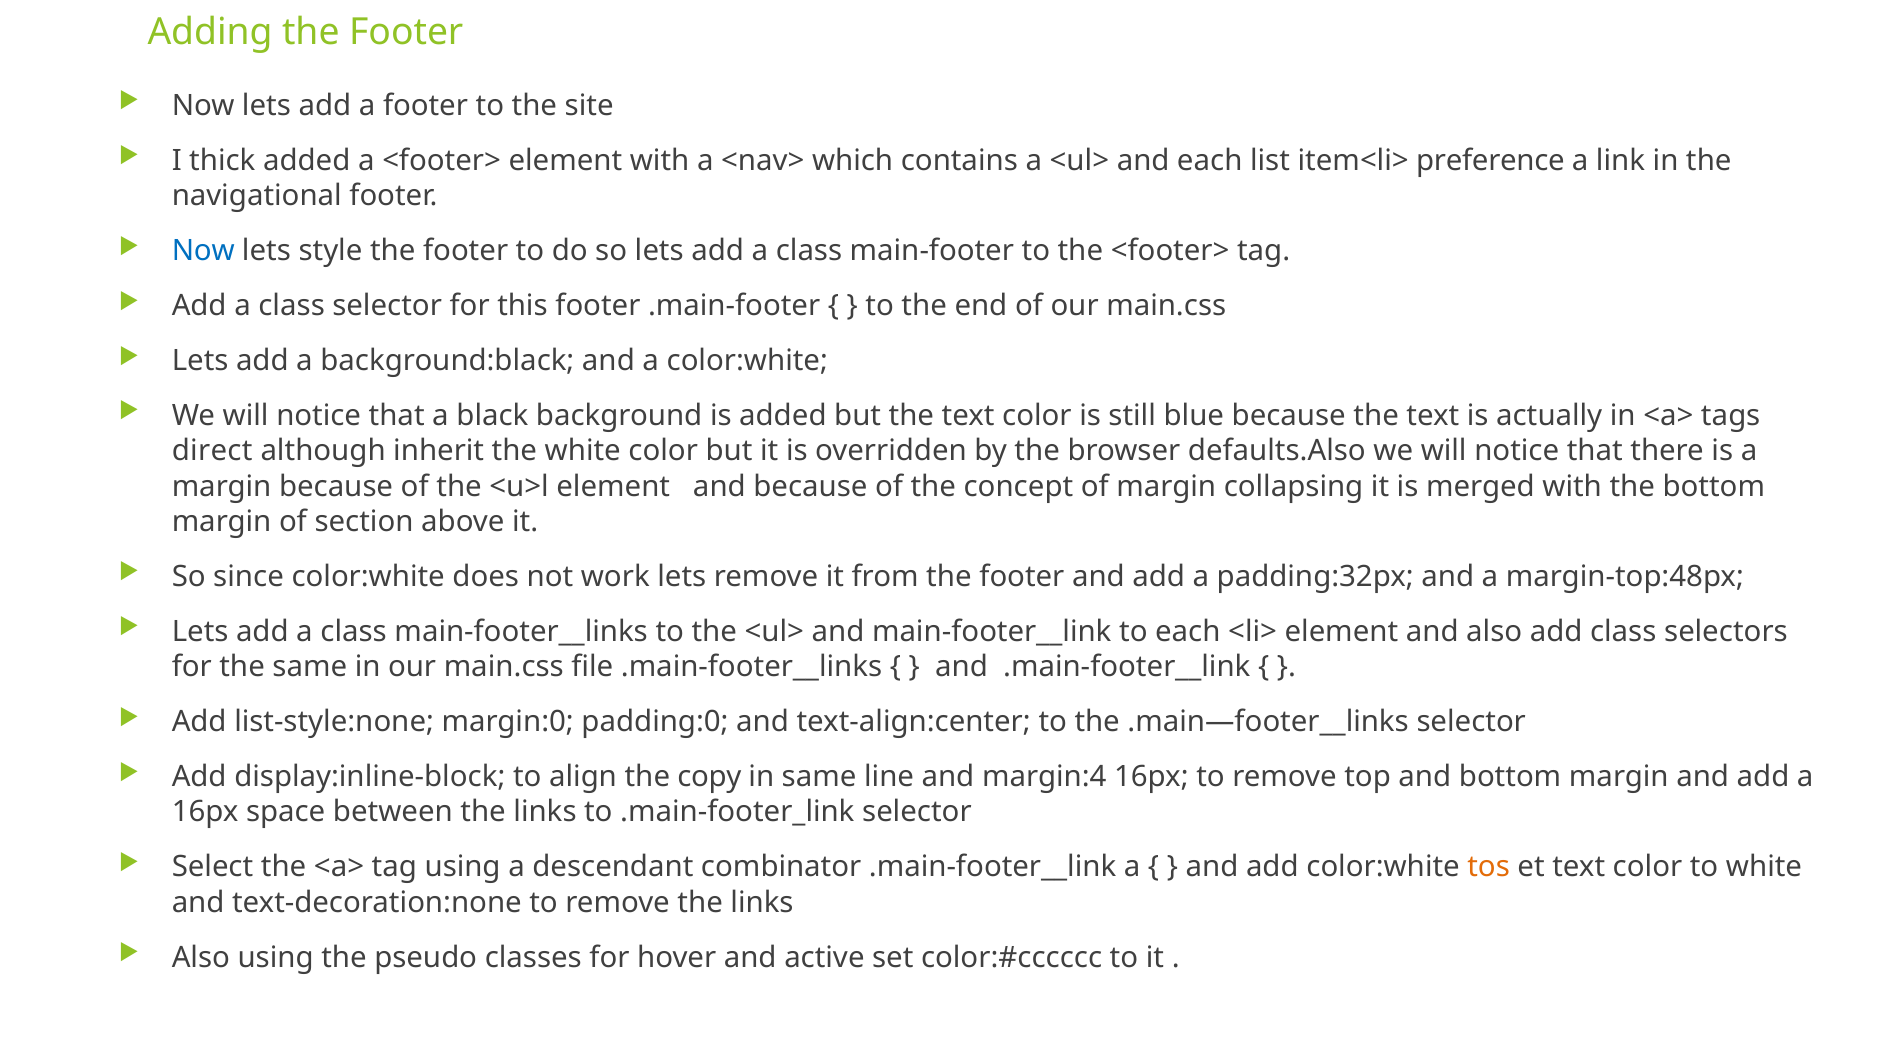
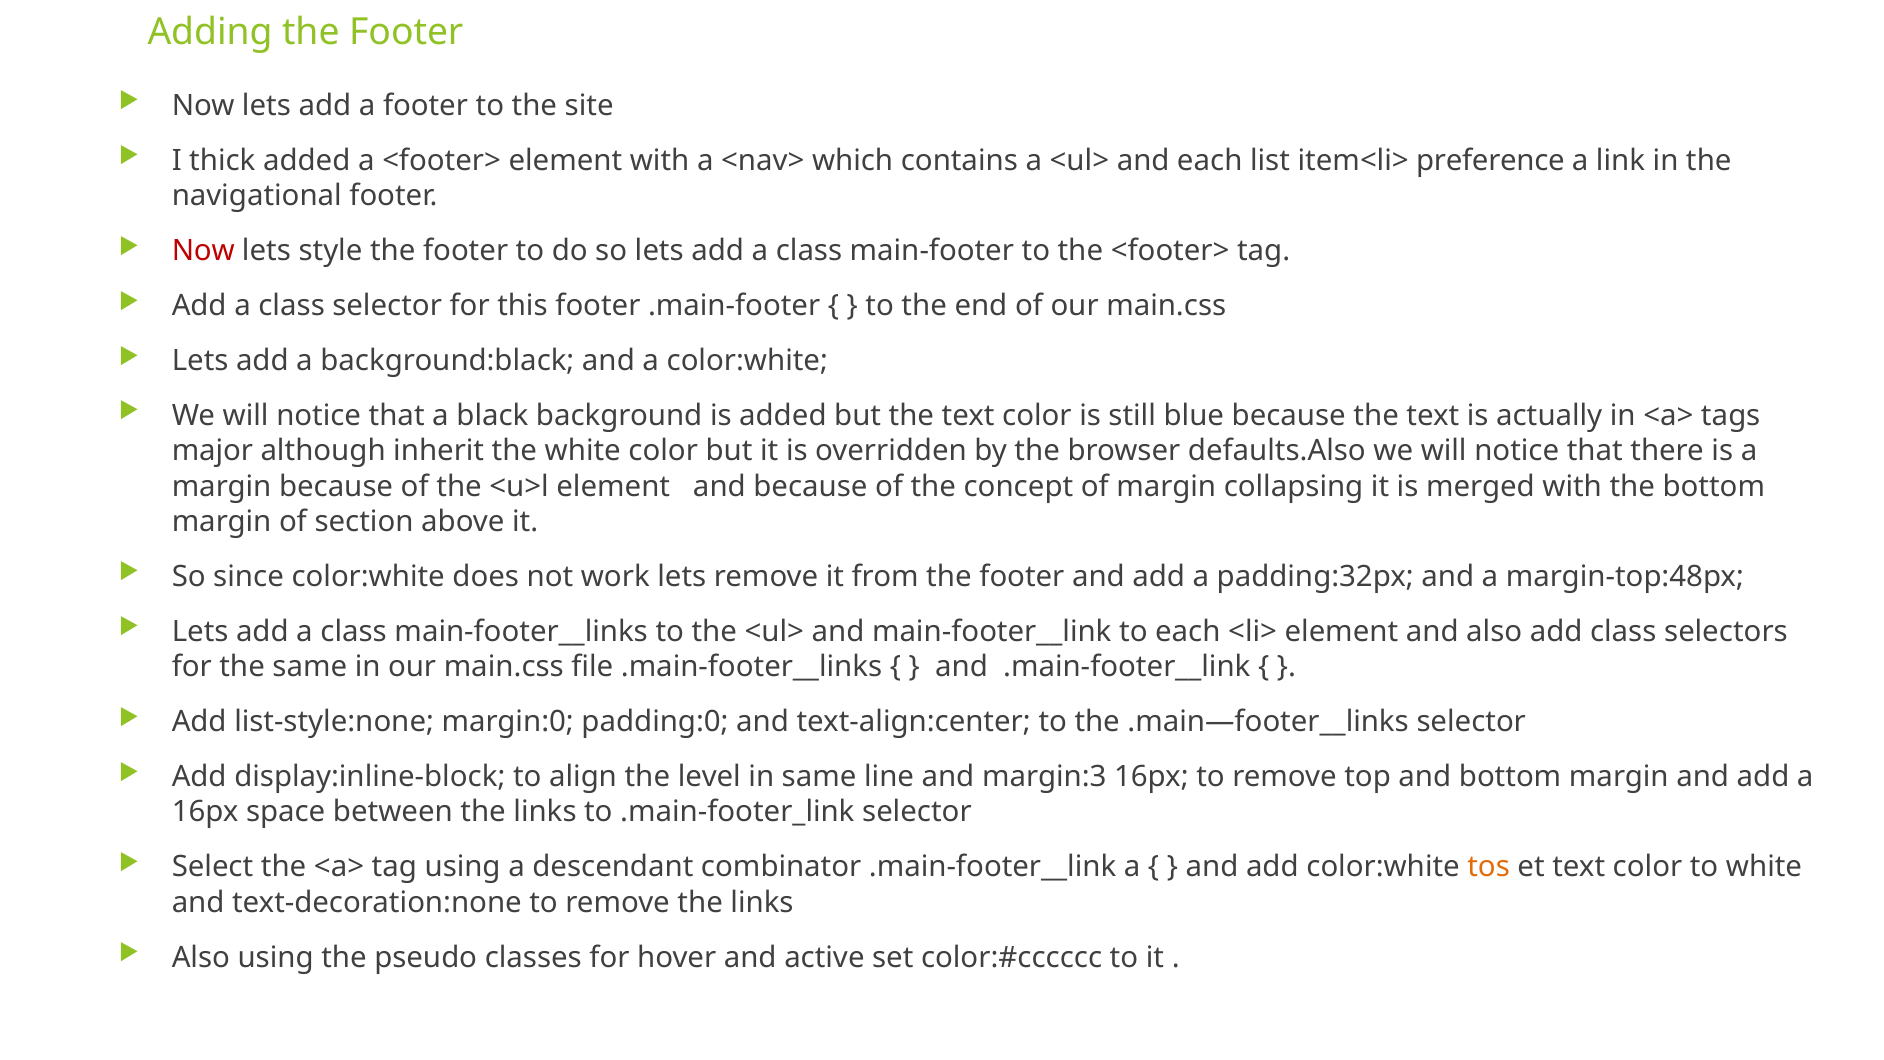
Now at (203, 251) colour: blue -> red
direct: direct -> major
copy: copy -> level
margin:4: margin:4 -> margin:3
